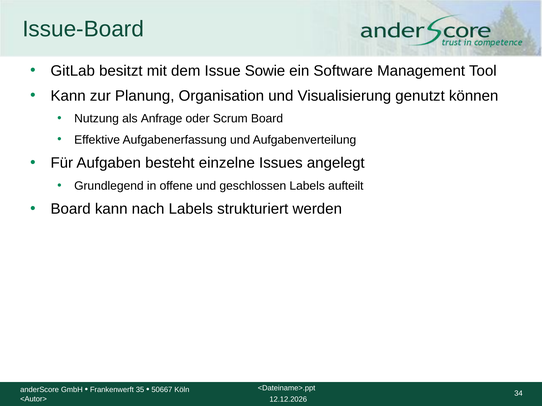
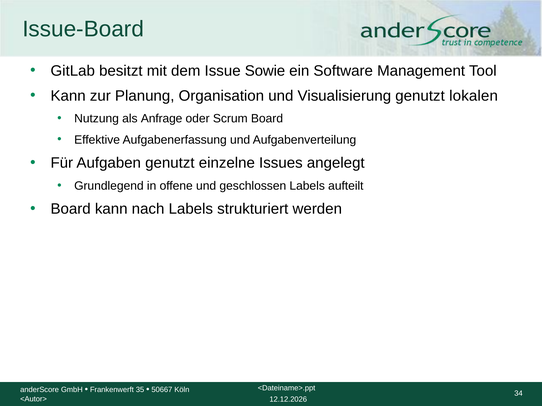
können: können -> lokalen
Aufgaben besteht: besteht -> genutzt
